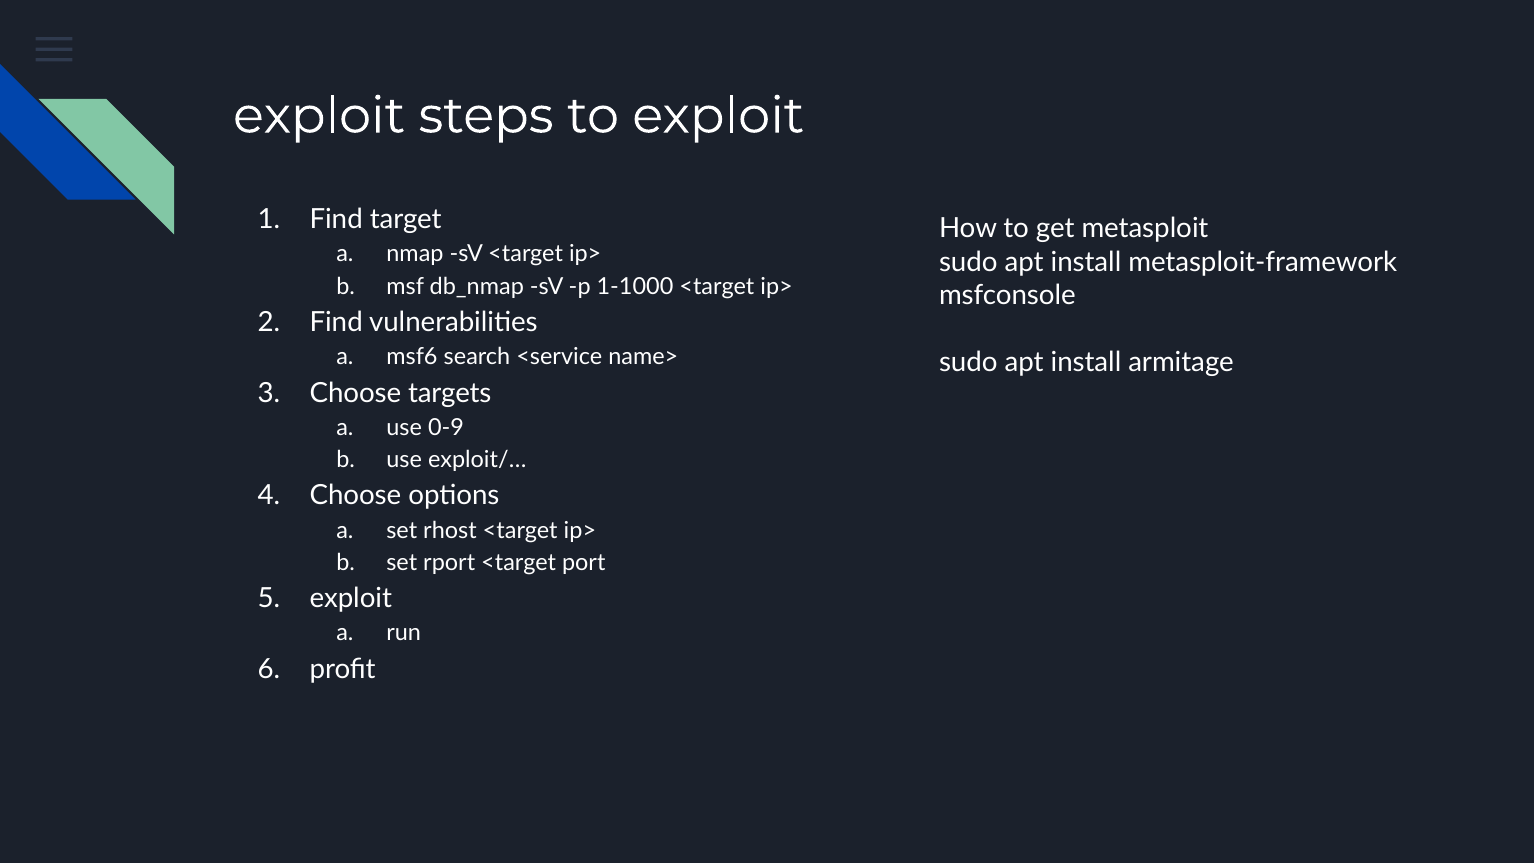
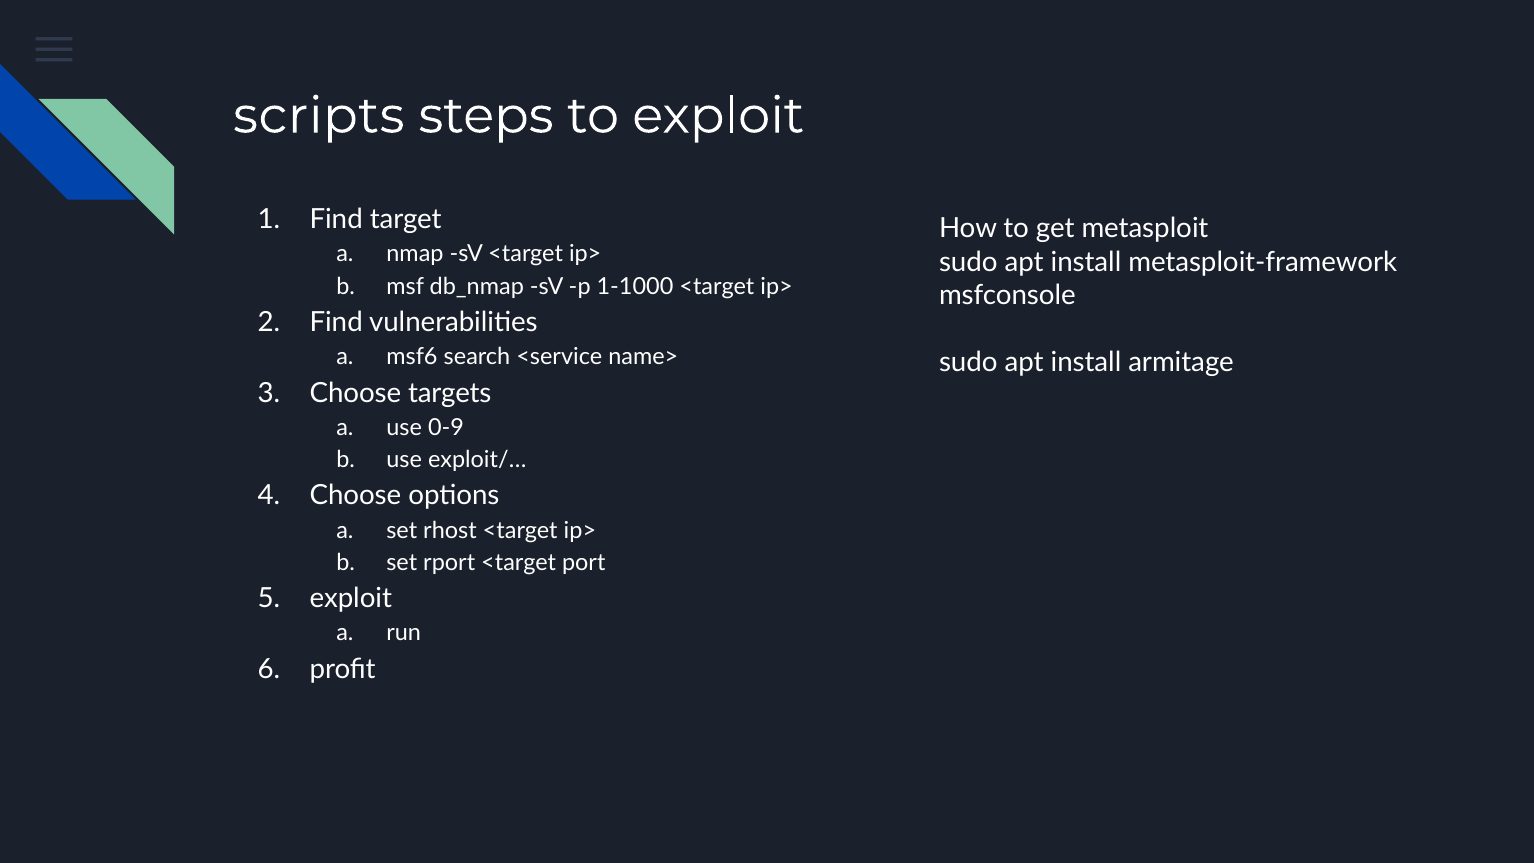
exploit at (319, 116): exploit -> scripts
